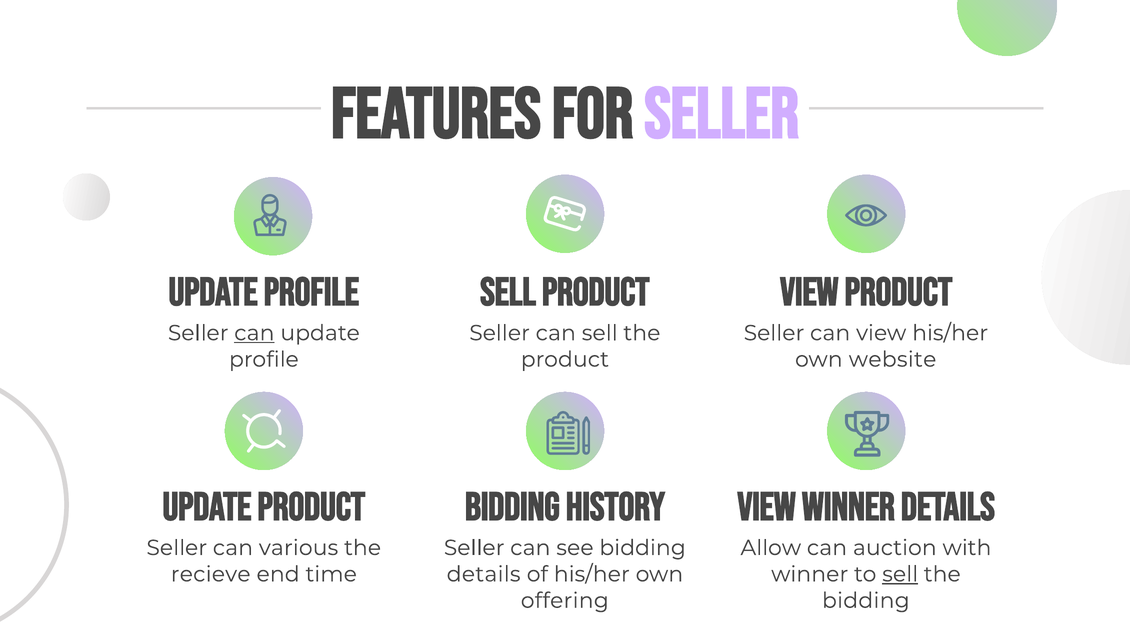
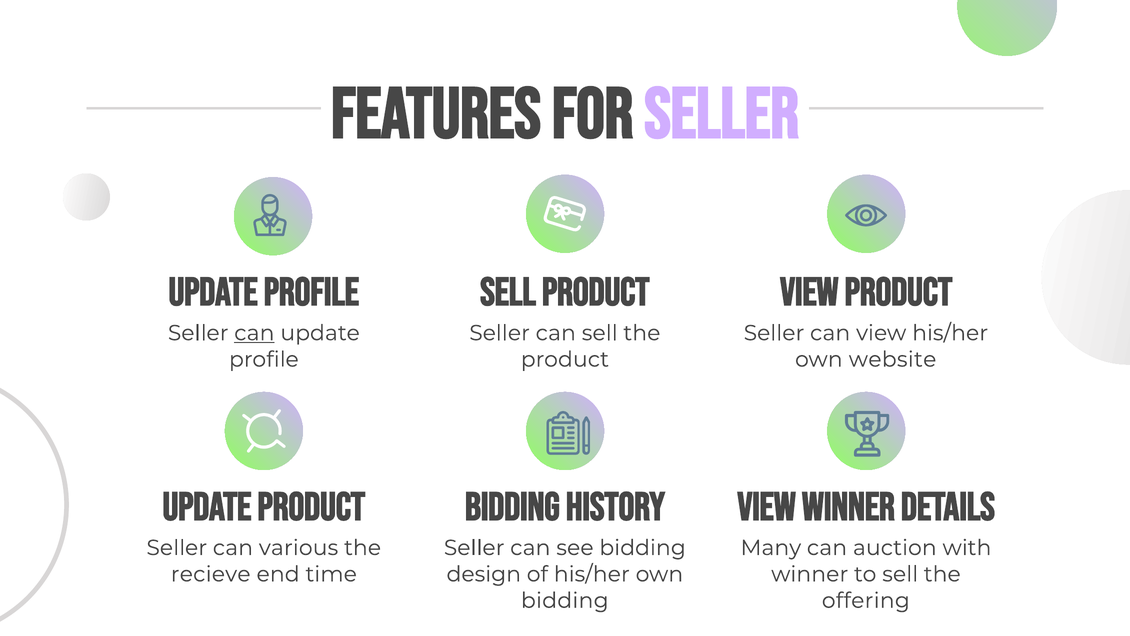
Allow: Allow -> Many
details at (484, 574): details -> design
sell at (900, 574) underline: present -> none
offering at (565, 600): offering -> bidding
bidding at (866, 600): bidding -> offering
